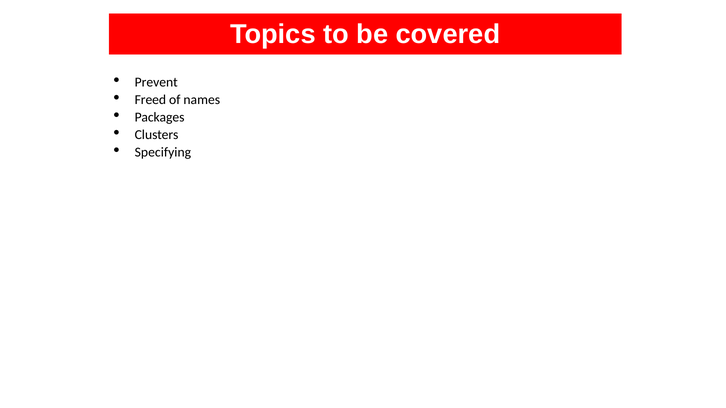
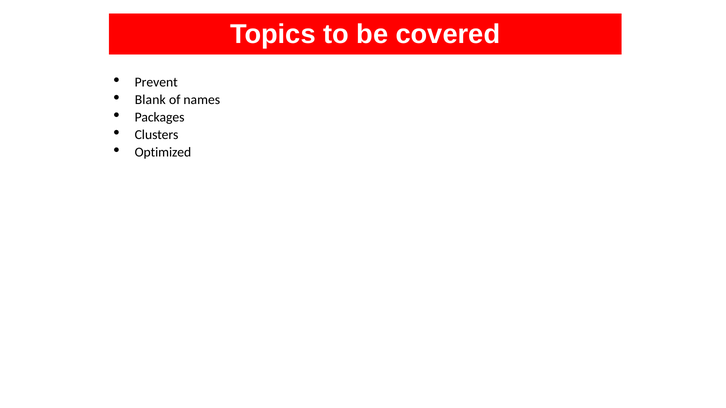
Freed: Freed -> Blank
Specifying: Specifying -> Optimized
